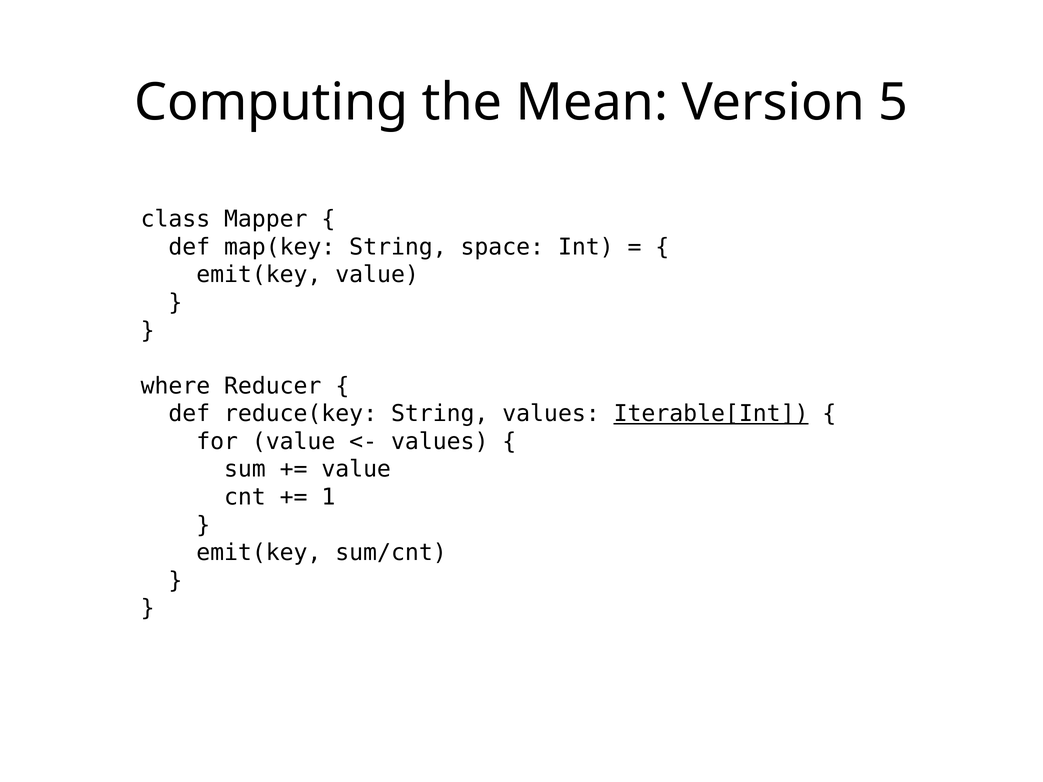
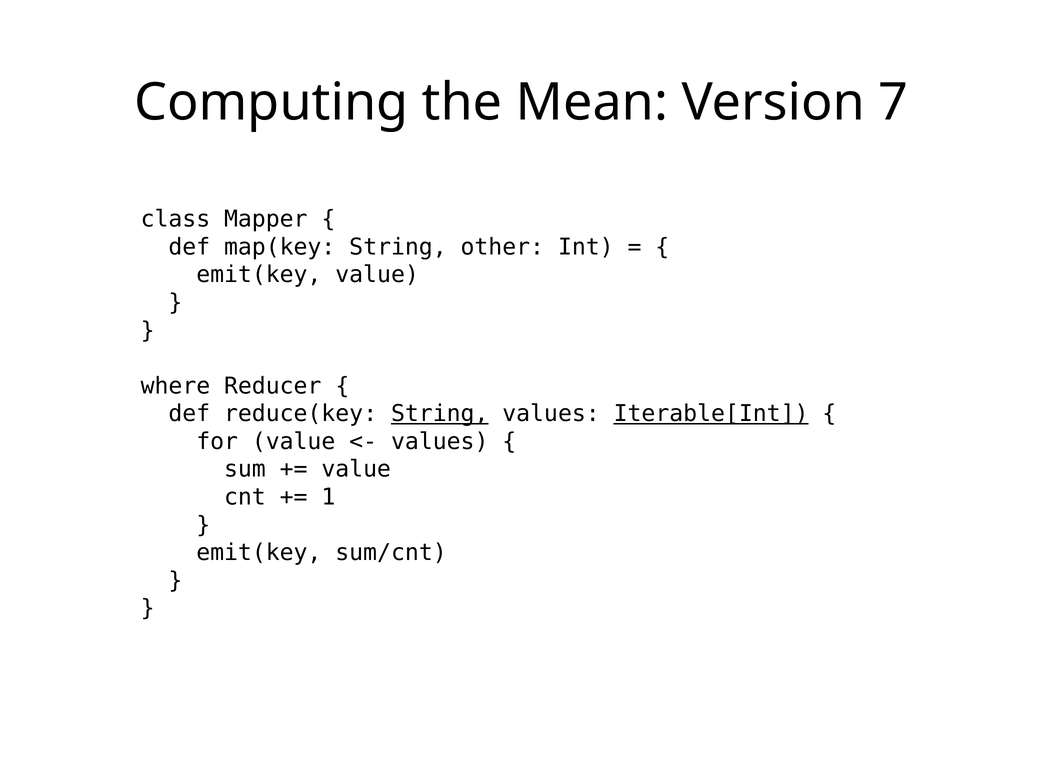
5: 5 -> 7
space: space -> other
String at (440, 414) underline: none -> present
